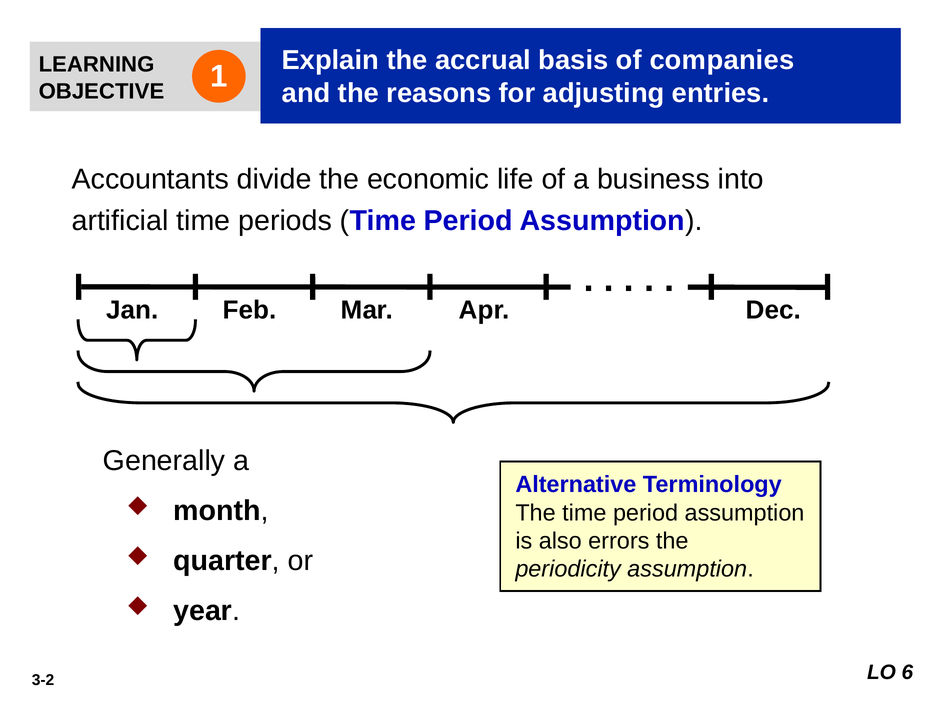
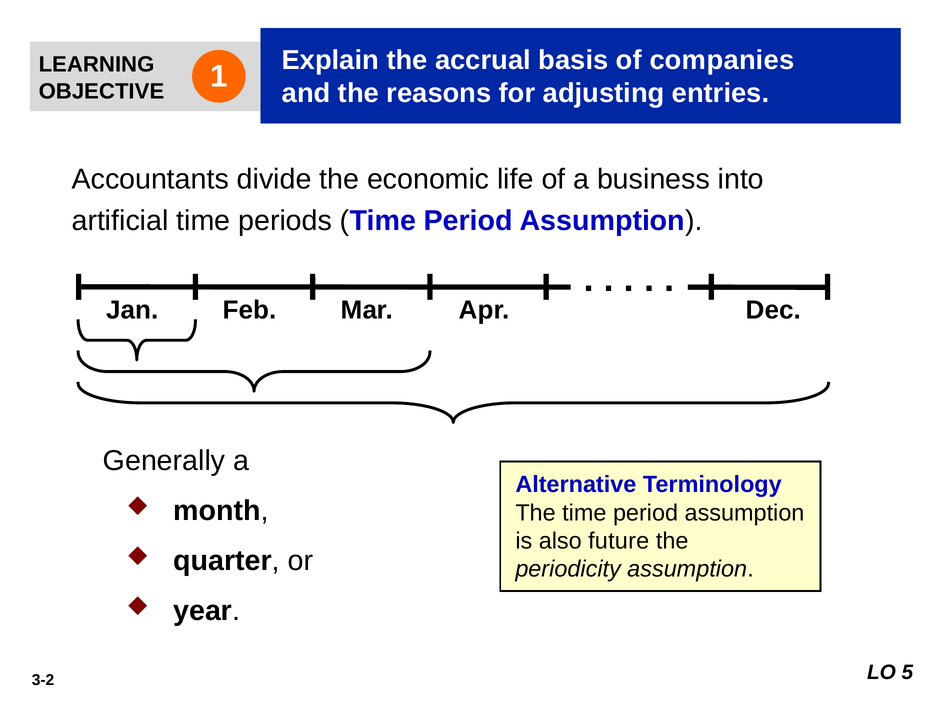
errors: errors -> future
6: 6 -> 5
